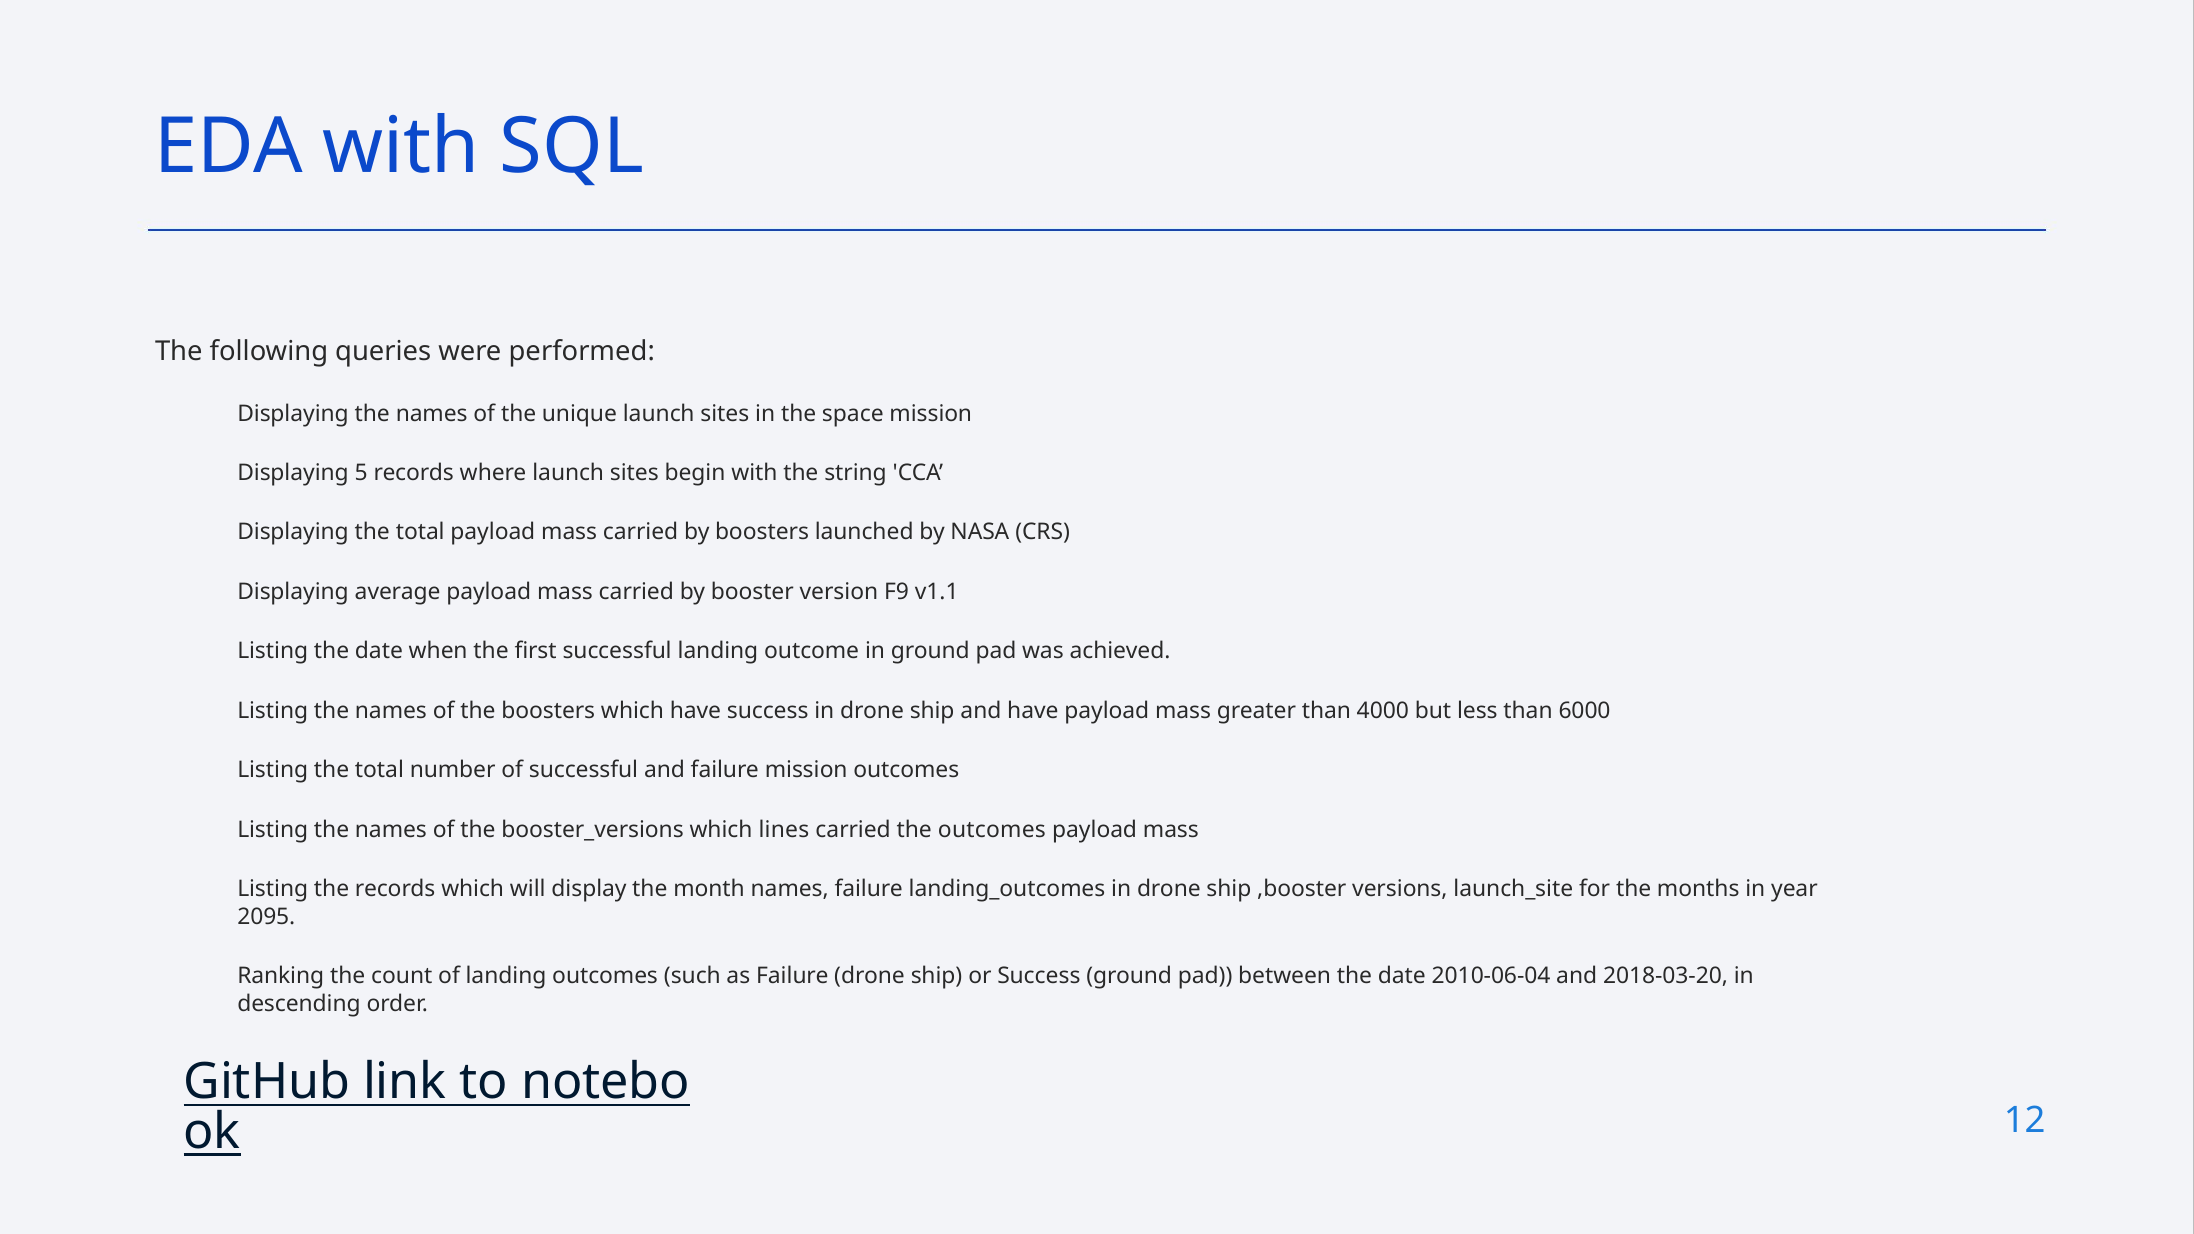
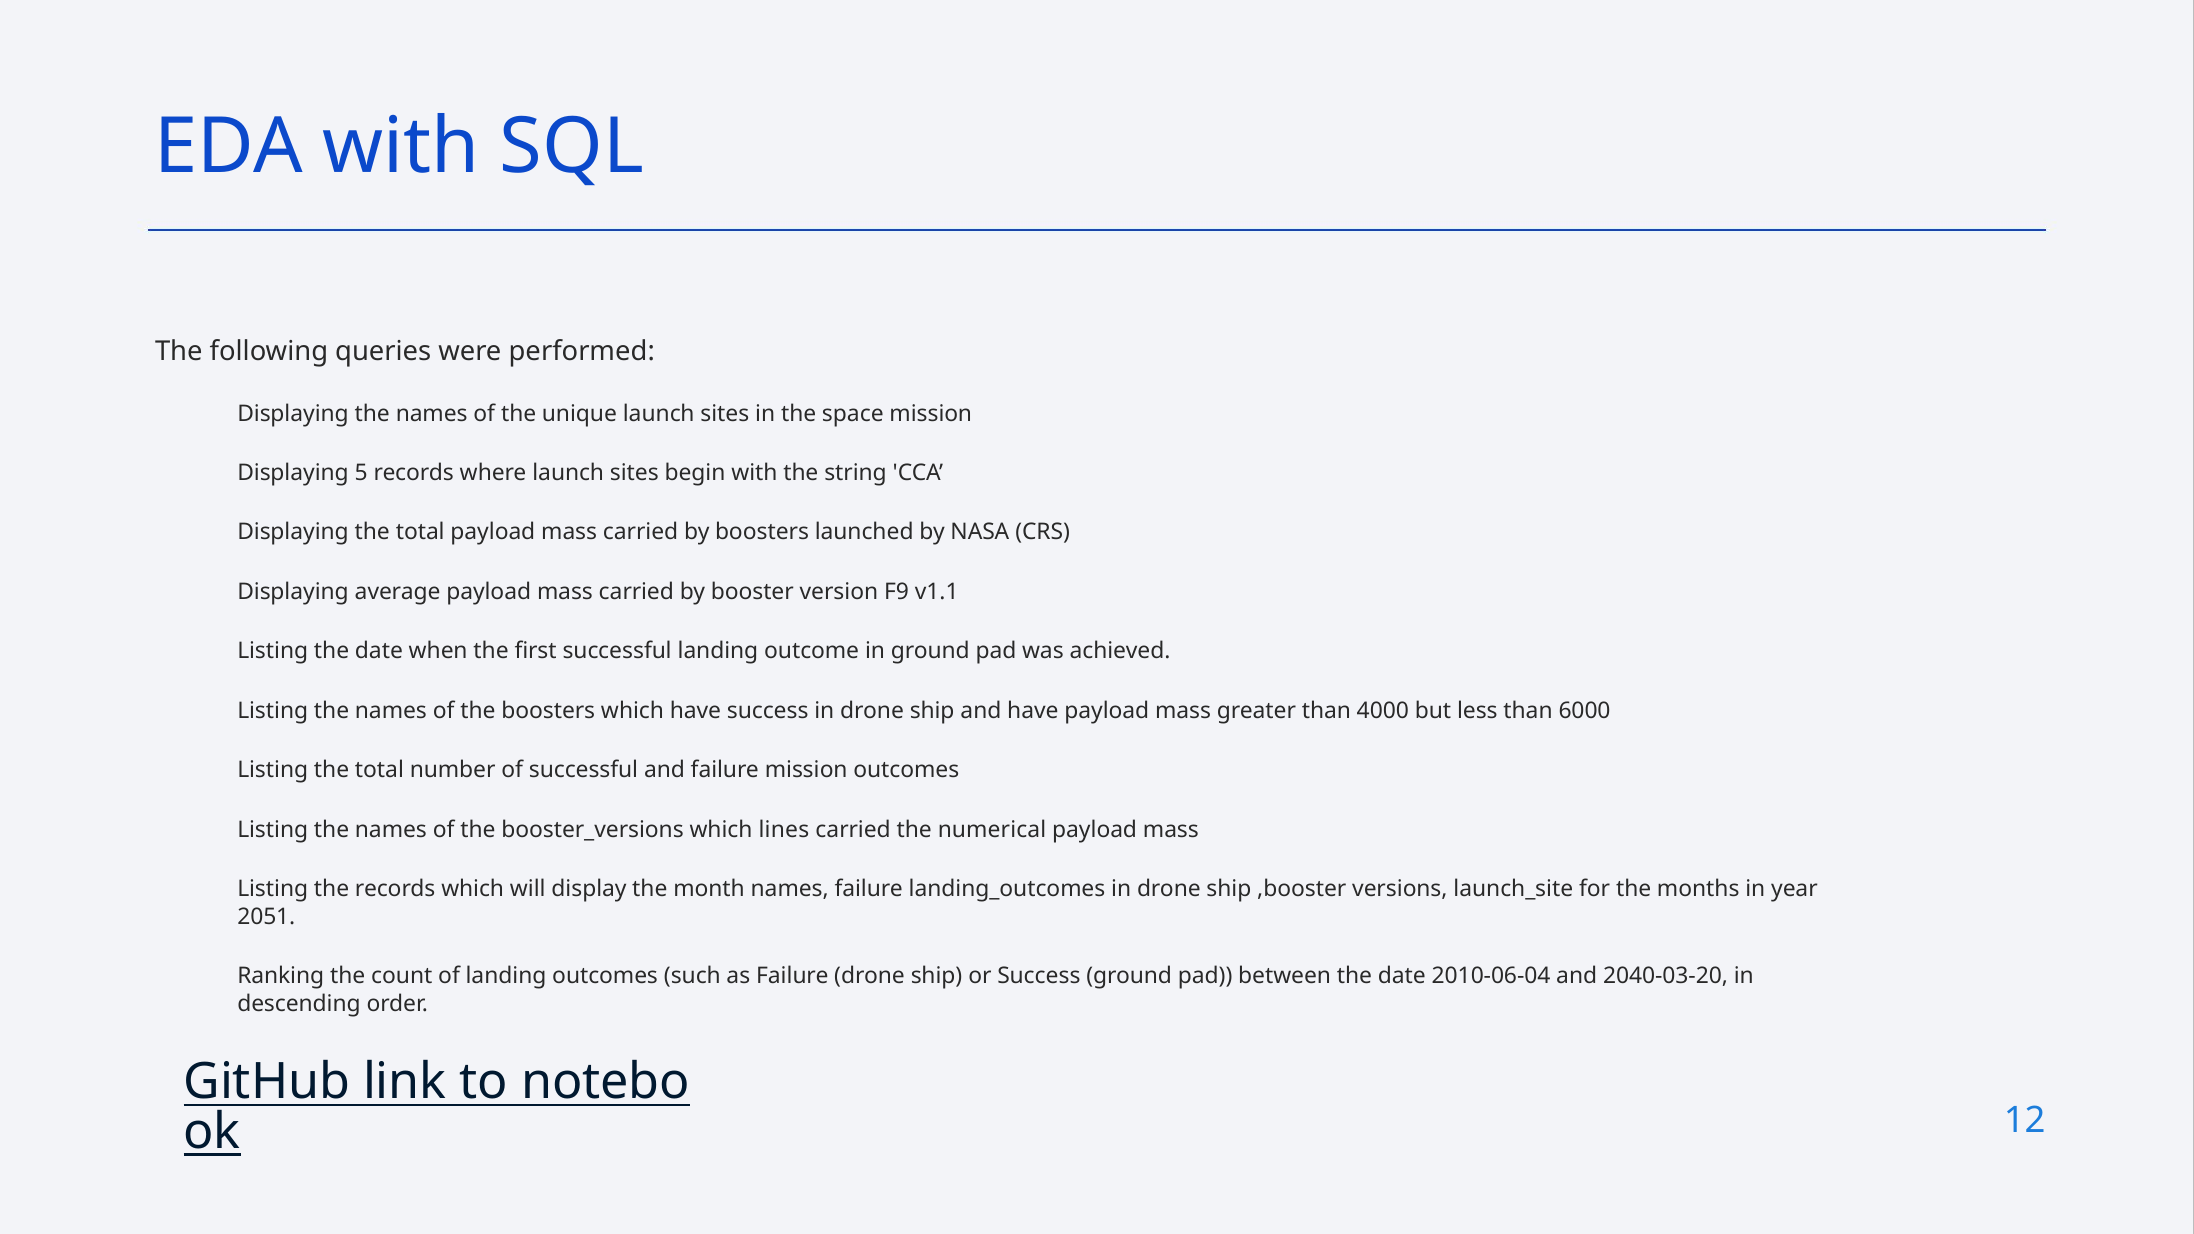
the outcomes: outcomes -> numerical
2095: 2095 -> 2051
2018-03-20: 2018-03-20 -> 2040-03-20
